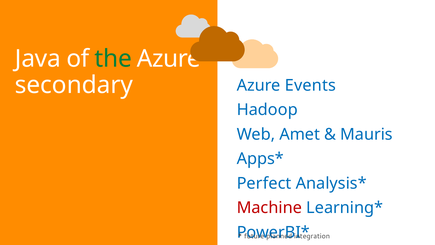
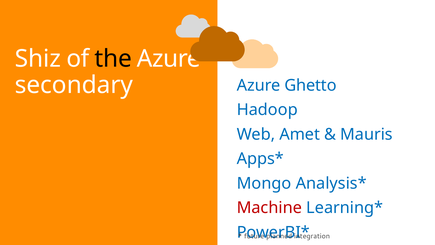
Java: Java -> Shiz
the colour: green -> black
Events: Events -> Ghetto
Perfect: Perfect -> Mongo
